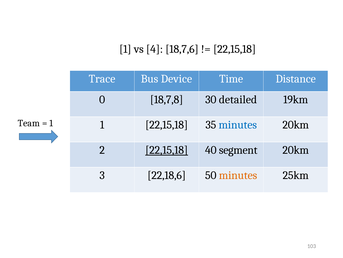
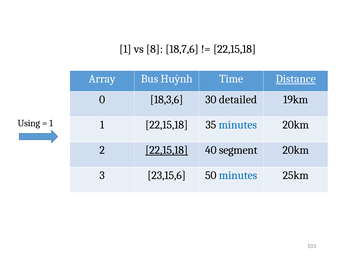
4: 4 -> 8
Trace: Trace -> Array
Device: Device -> Huỳnh
Distance underline: none -> present
18,7,8: 18,7,8 -> 18,3,6
Team: Team -> Using
22,18,6: 22,18,6 -> 23,15,6
minutes at (238, 175) colour: orange -> blue
